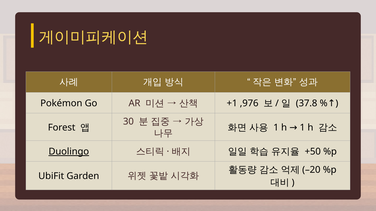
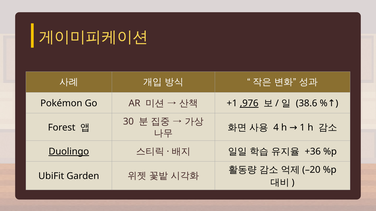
,976 underline: none -> present
37.8: 37.8 -> 38.6
1 at (276, 128): 1 -> 4
+50: +50 -> +36
